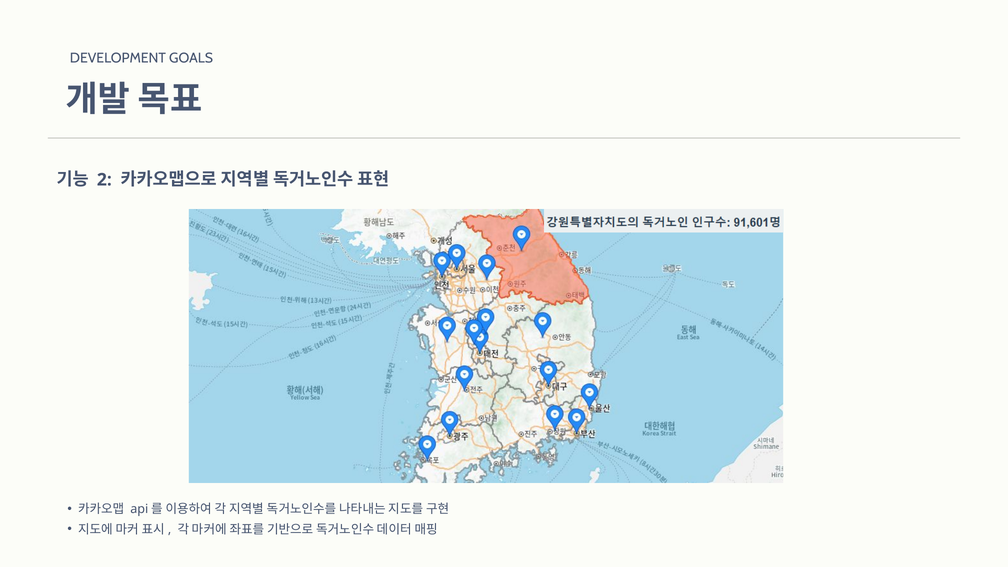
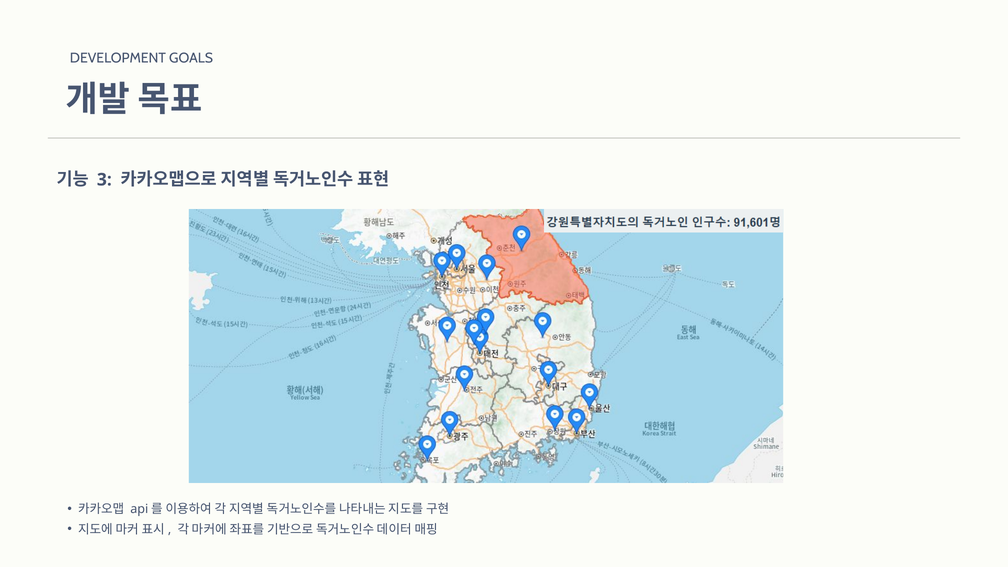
2: 2 -> 3
